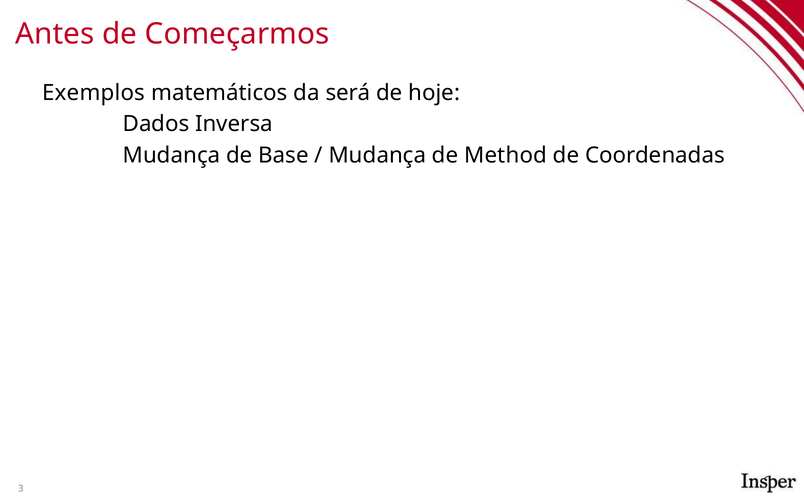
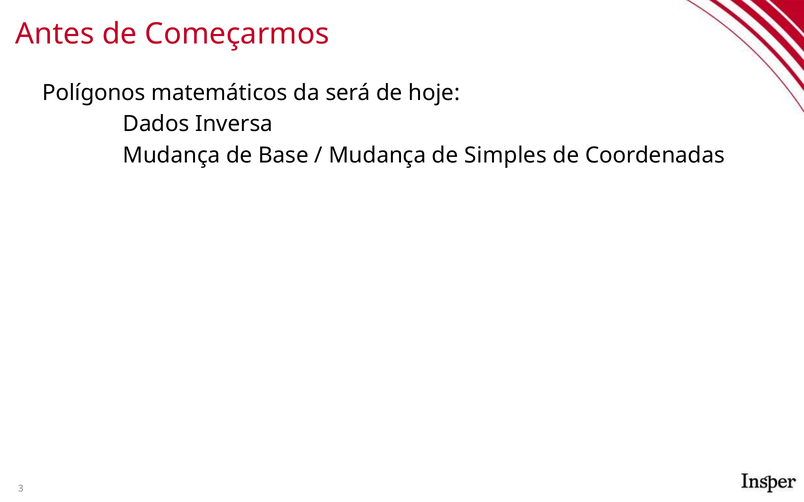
Exemplos: Exemplos -> Polígonos
Method: Method -> Simples
